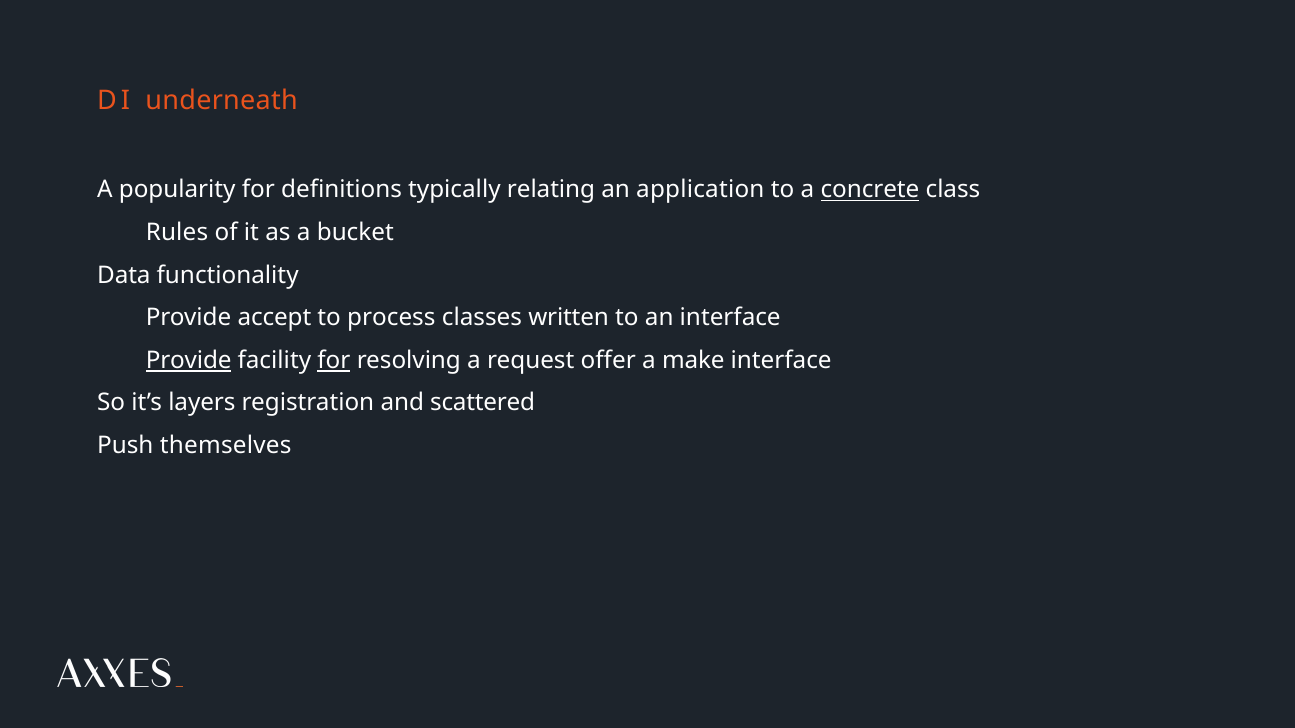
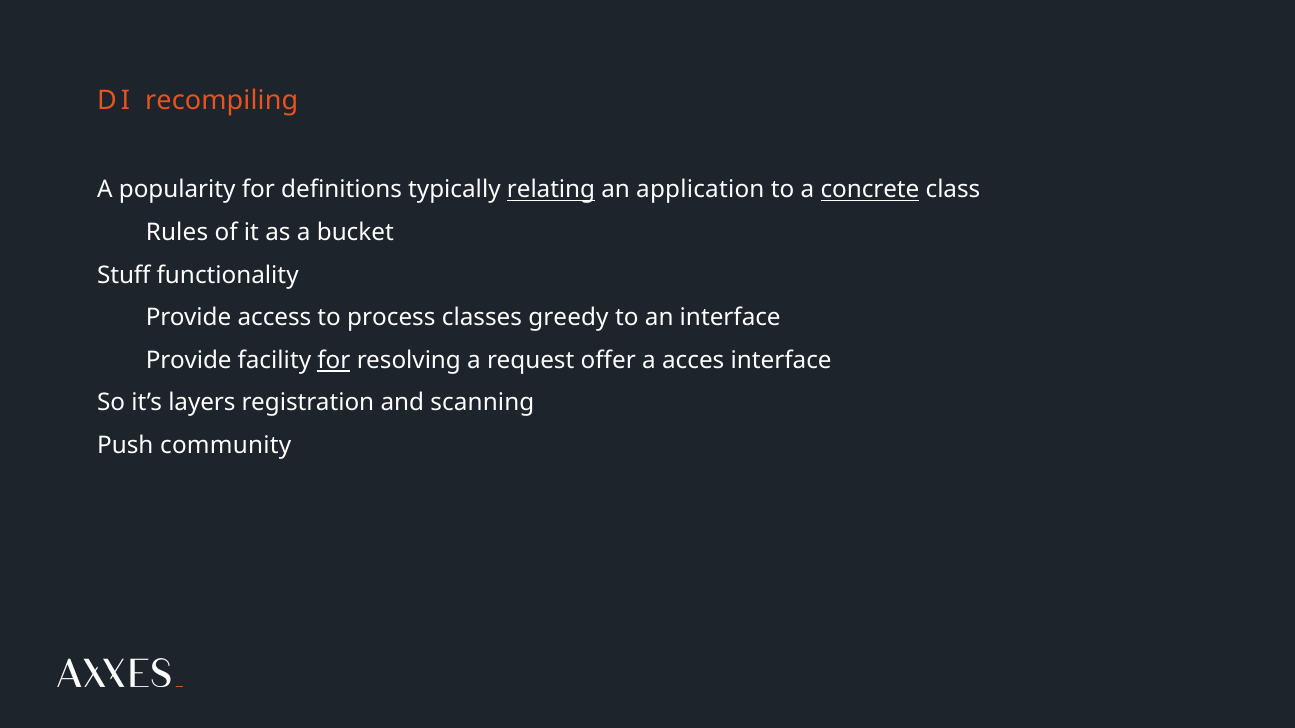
underneath: underneath -> recompiling
relating underline: none -> present
Data: Data -> Stuff
accept: accept -> access
written: written -> greedy
Provide at (189, 361) underline: present -> none
make: make -> acces
scattered: scattered -> scanning
themselves: themselves -> community
